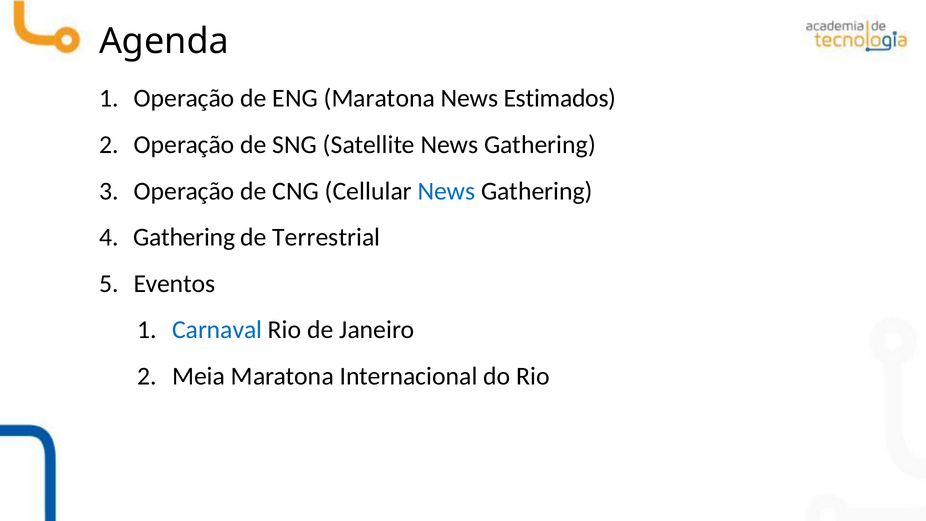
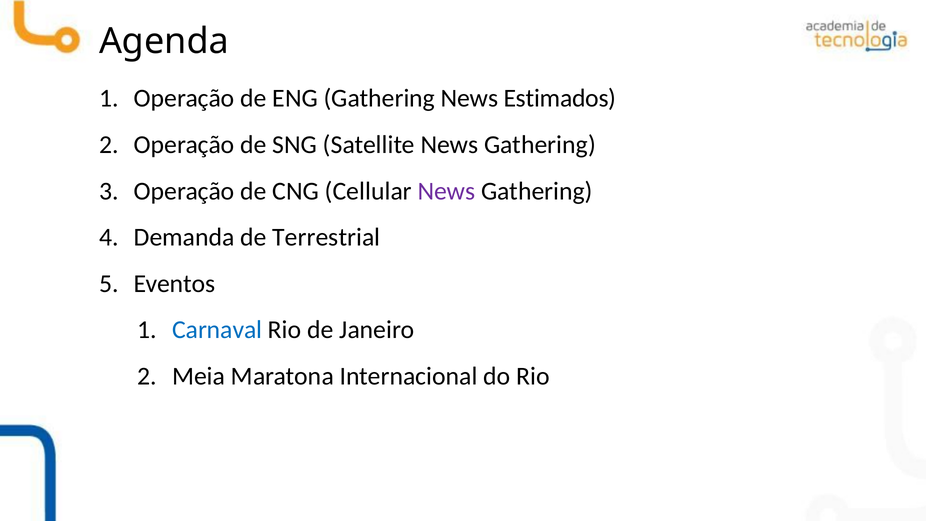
ENG Maratona: Maratona -> Gathering
News at (446, 191) colour: blue -> purple
Gathering at (184, 237): Gathering -> Demanda
